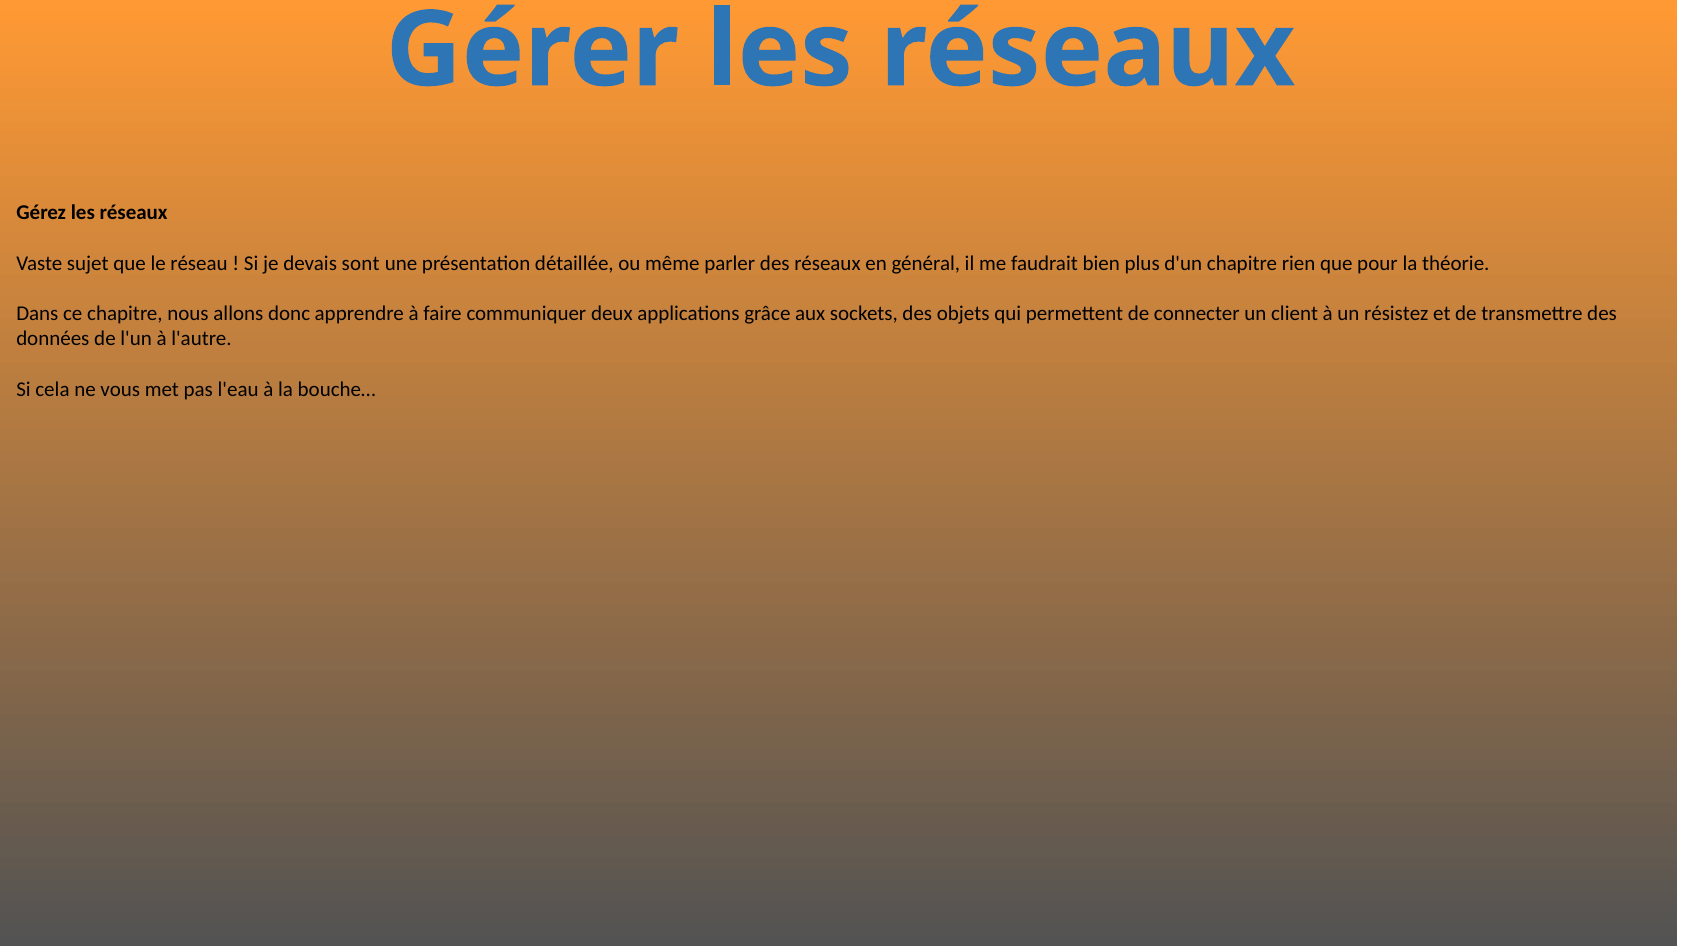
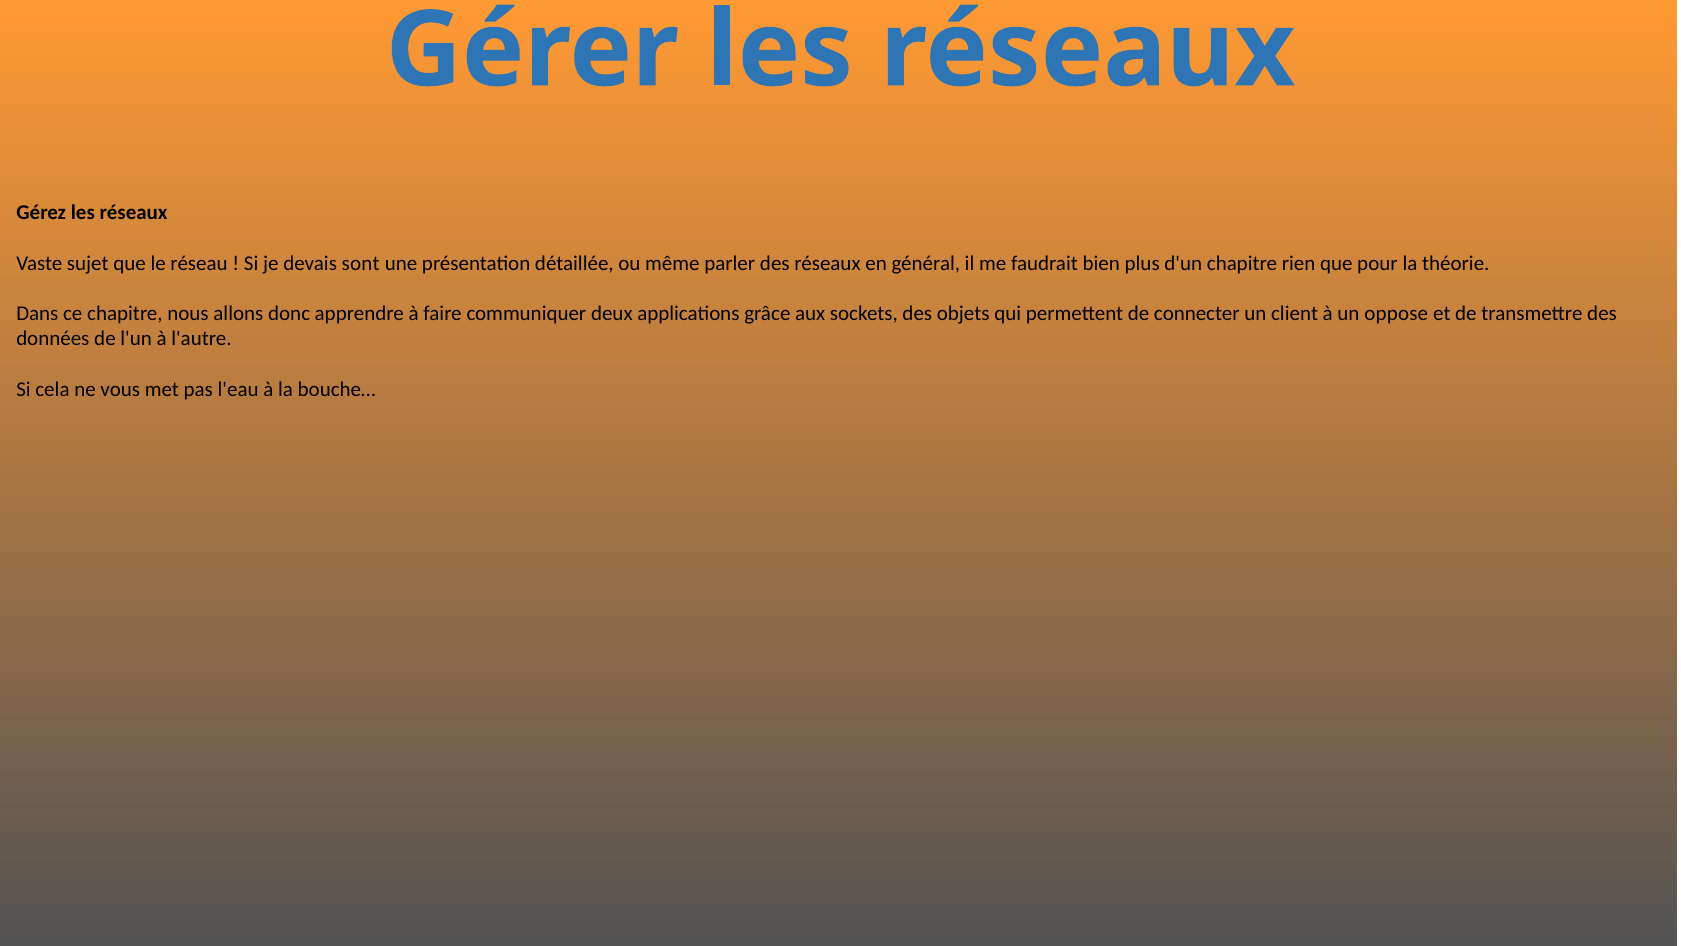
résistez: résistez -> oppose
